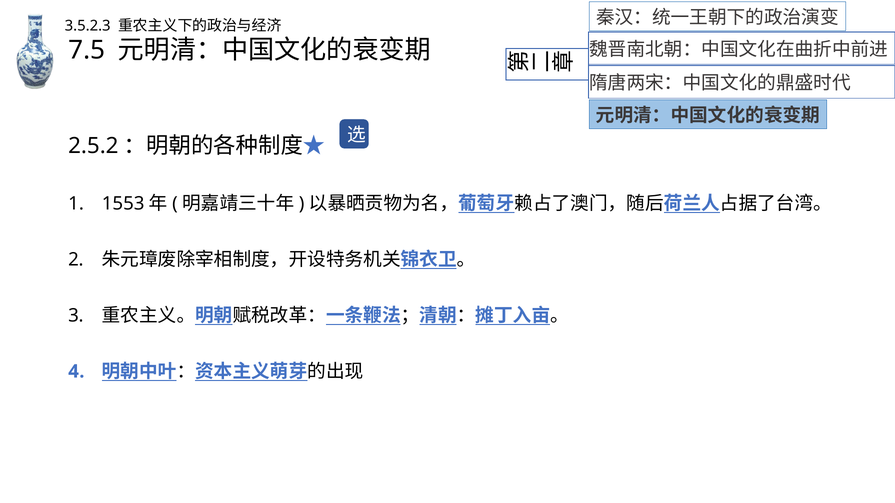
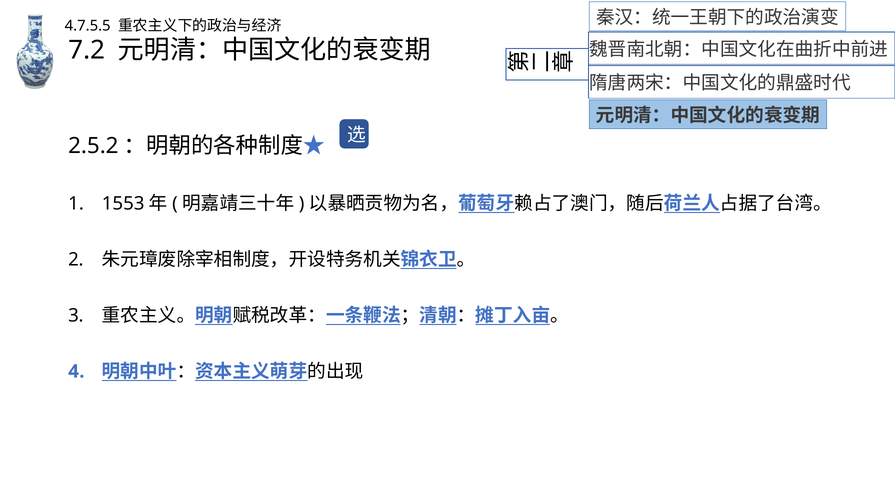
3.5.2.3: 3.5.2.3 -> 4.7.5.5
7.5: 7.5 -> 7.2
